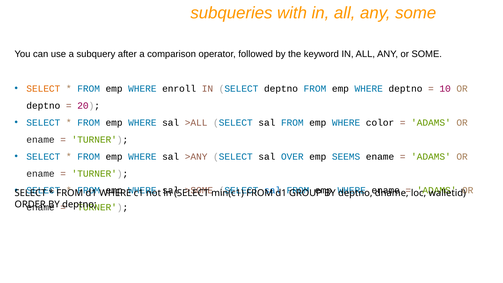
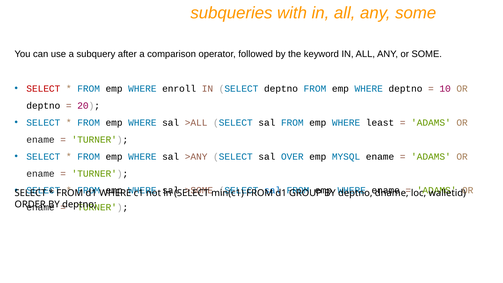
SELECT at (43, 89) colour: orange -> red
color: color -> least
SEEMS: SEEMS -> MYSQL
